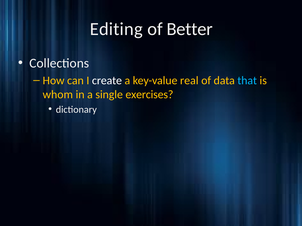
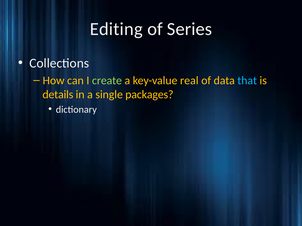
Better: Better -> Series
create colour: white -> light green
whom: whom -> details
exercises: exercises -> packages
